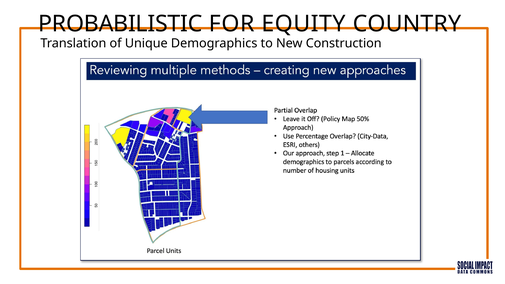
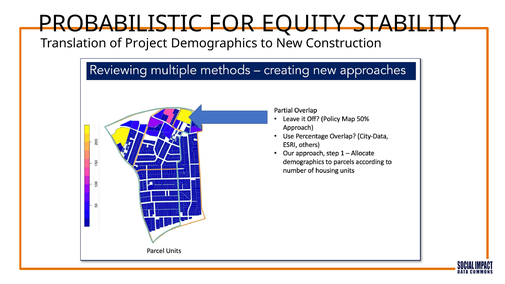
COUNTRY: COUNTRY -> STABILITY
Unique: Unique -> Project
